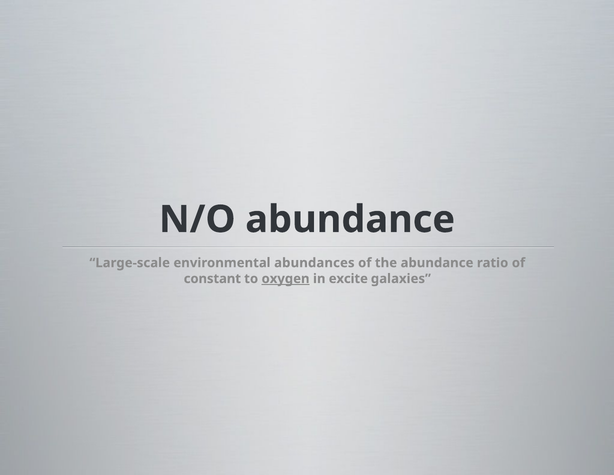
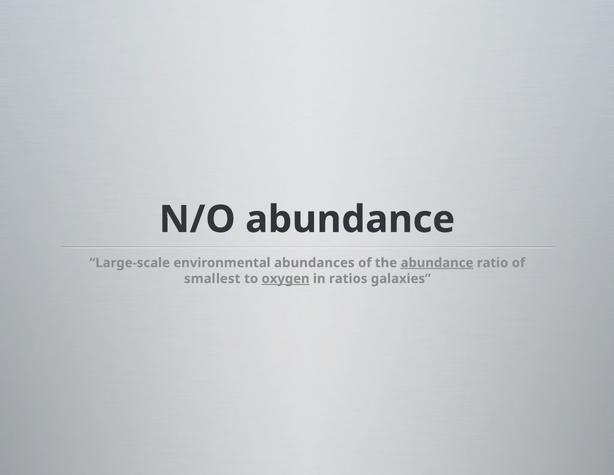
abundance at (437, 263) underline: none -> present
constant: constant -> smallest
excite: excite -> ratios
